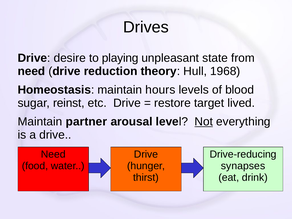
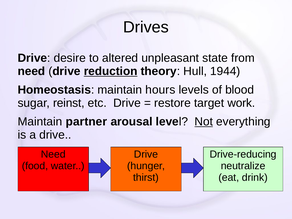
playing: playing -> altered
reduction underline: none -> present
1968: 1968 -> 1944
lived: lived -> work
synapses: synapses -> neutralize
